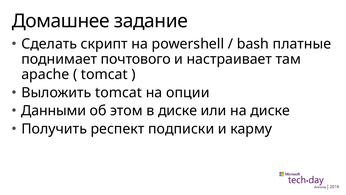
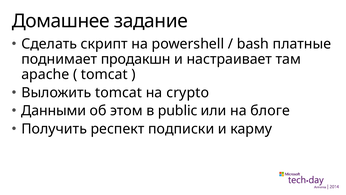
почтового: почтового -> продакшн
опции: опции -> crypto
в диске: диске -> public
на диске: диске -> блоге
